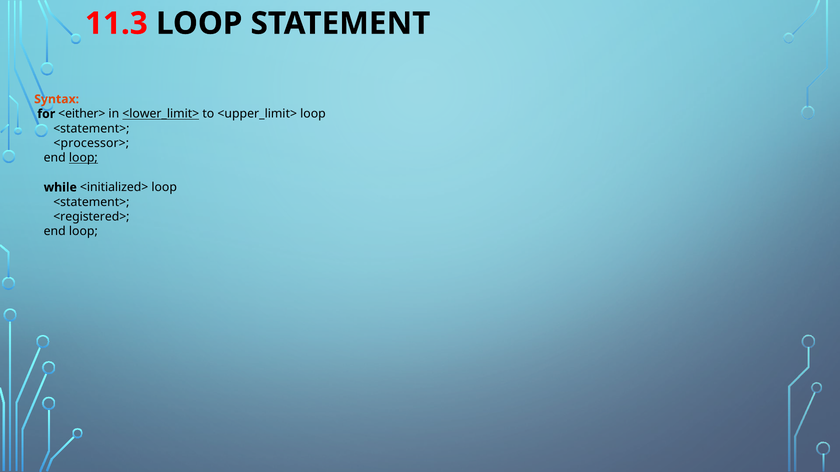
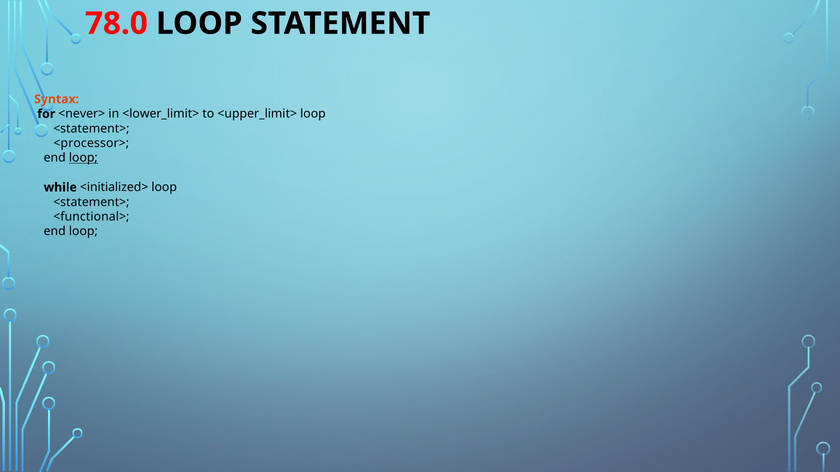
11.3: 11.3 -> 78.0
<either>: <either> -> <never>
<lower_limit> underline: present -> none
<registered>: <registered> -> <functional>
